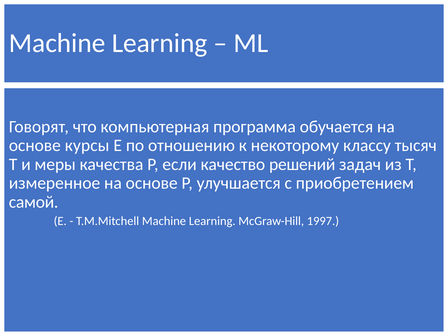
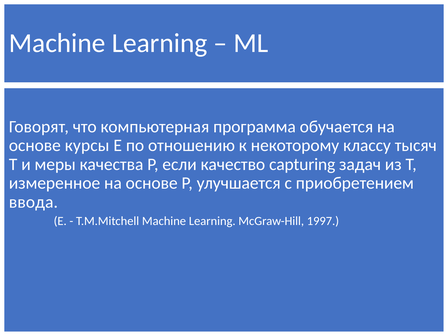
решений: решений -> capturing
самой: самой -> ввода
